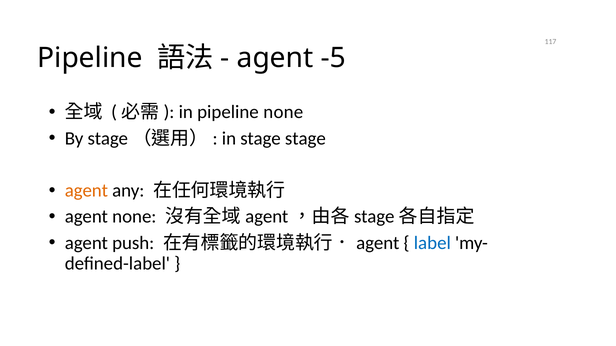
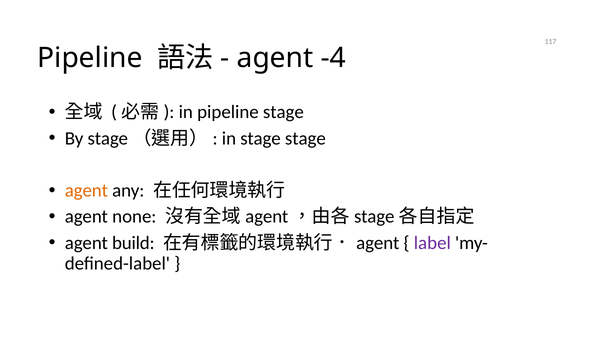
-5: -5 -> -4
pipeline none: none -> stage
push: push -> build
label colour: blue -> purple
